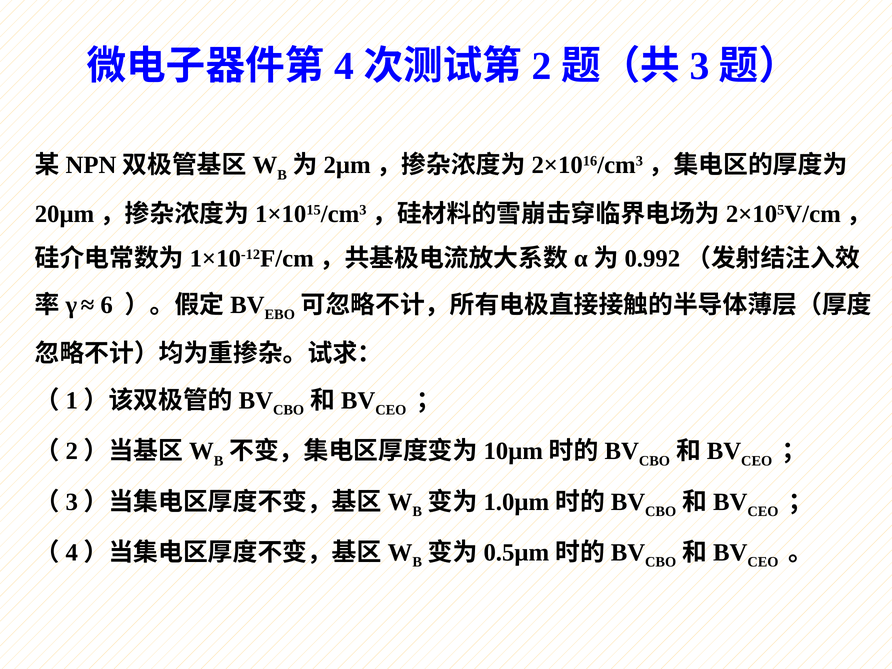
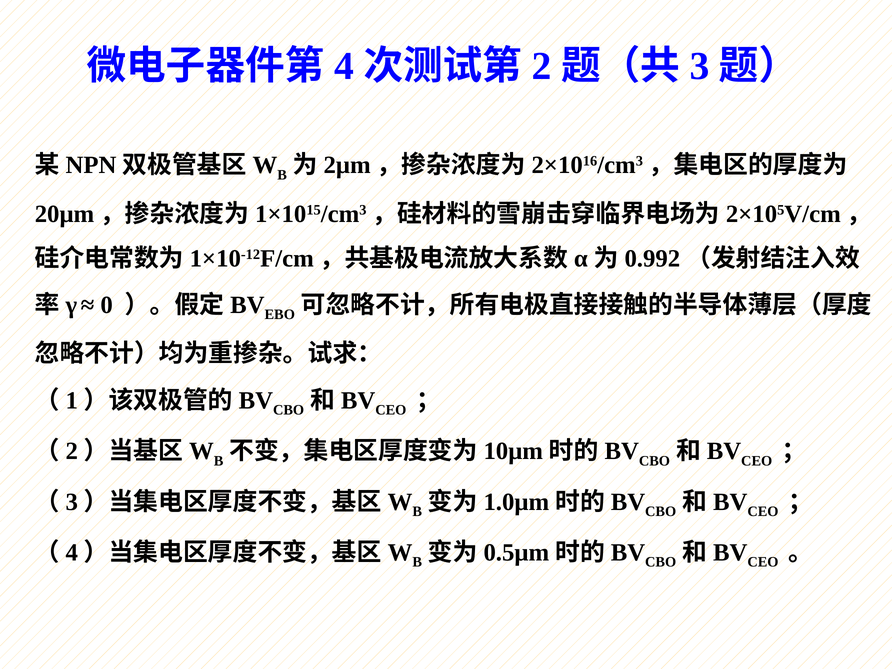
6: 6 -> 0
